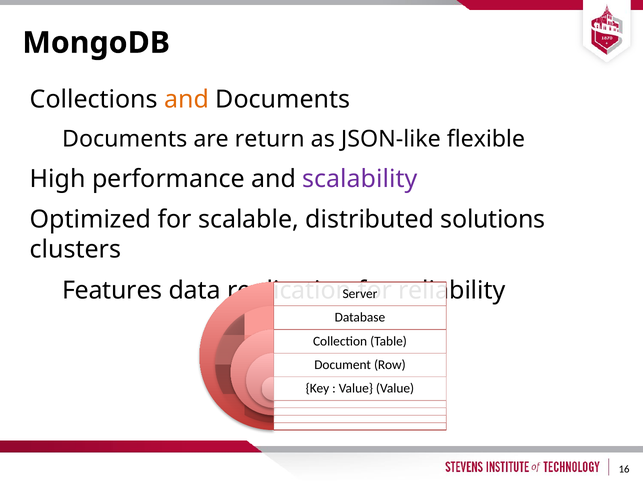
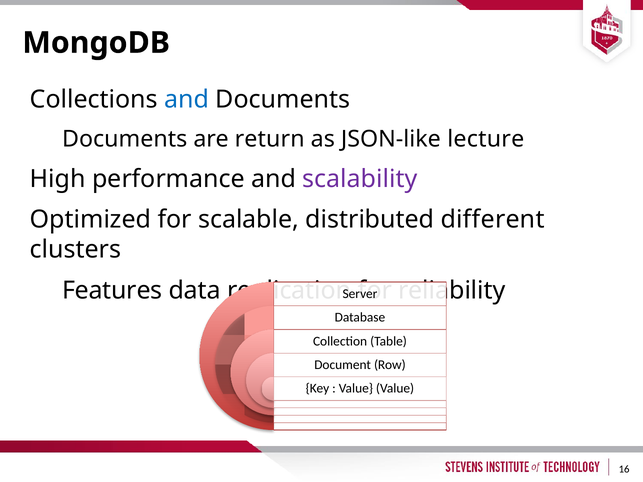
and at (187, 100) colour: orange -> blue
flexible: flexible -> lecture
solutions: solutions -> different
